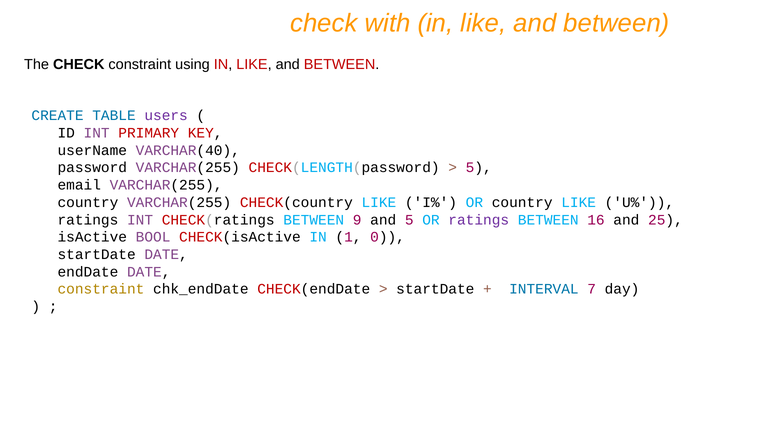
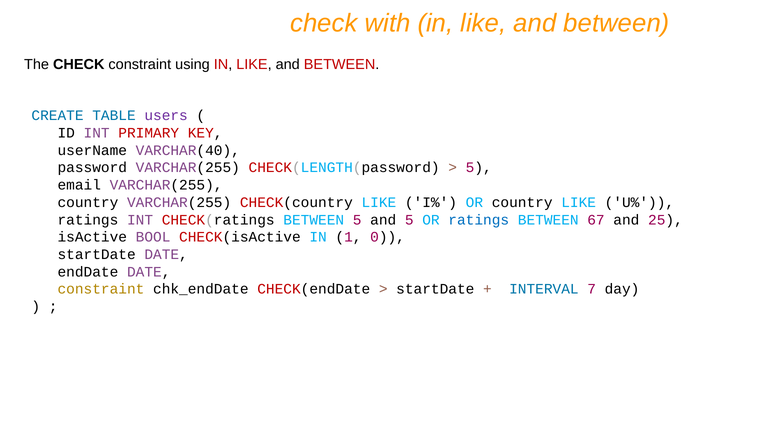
BETWEEN 9: 9 -> 5
ratings at (479, 220) colour: purple -> blue
16: 16 -> 67
